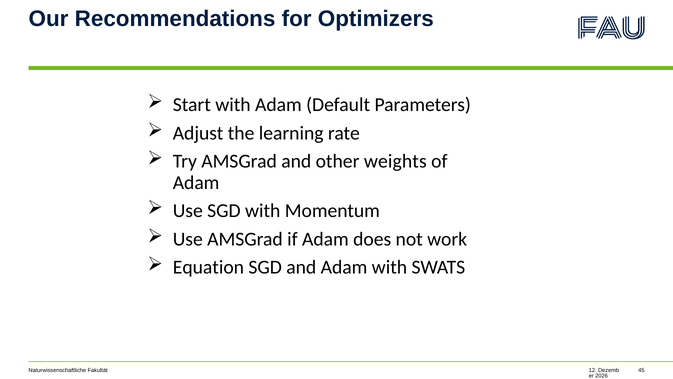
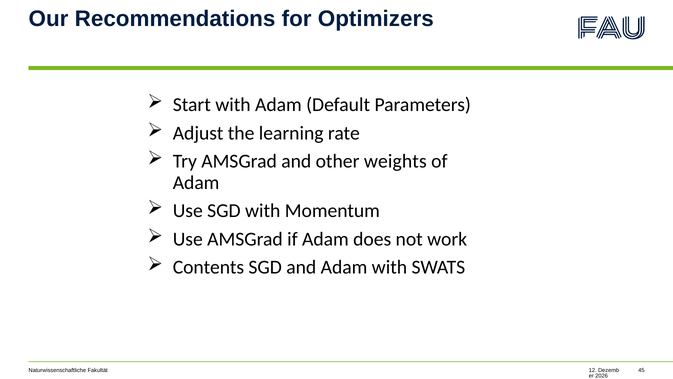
Equation: Equation -> Contents
